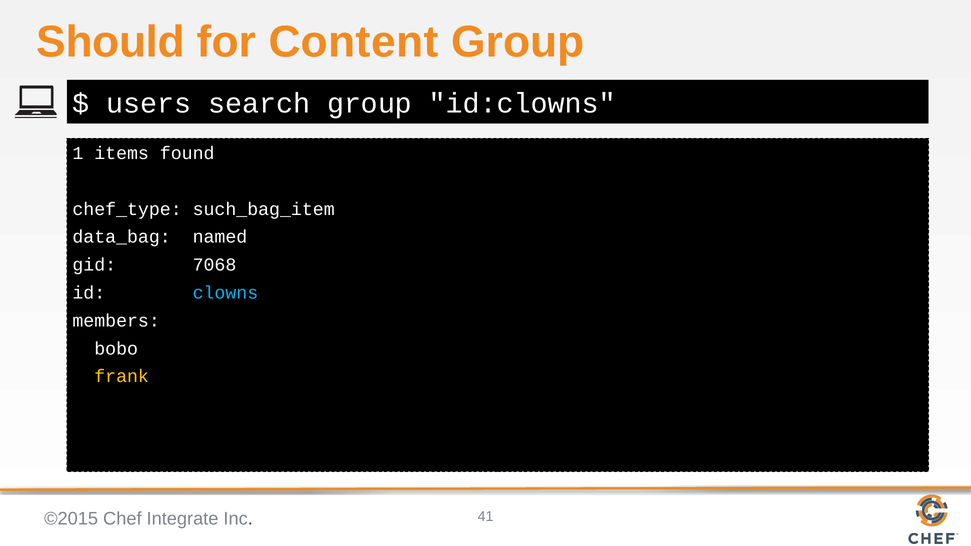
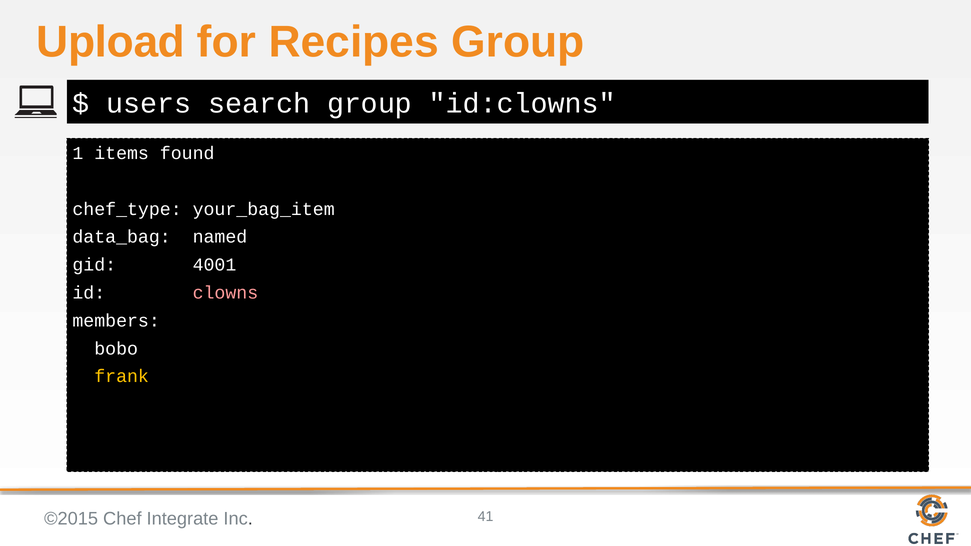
Should: Should -> Upload
Content: Content -> Recipes
such_bag_item: such_bag_item -> your_bag_item
7068: 7068 -> 4001
clowns colour: light blue -> pink
